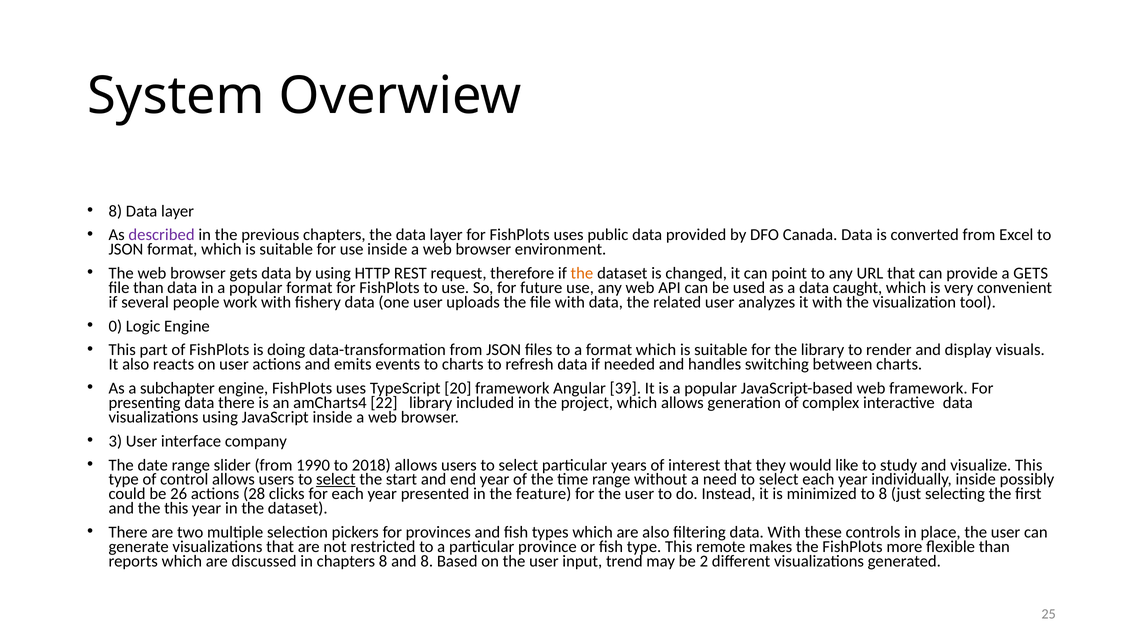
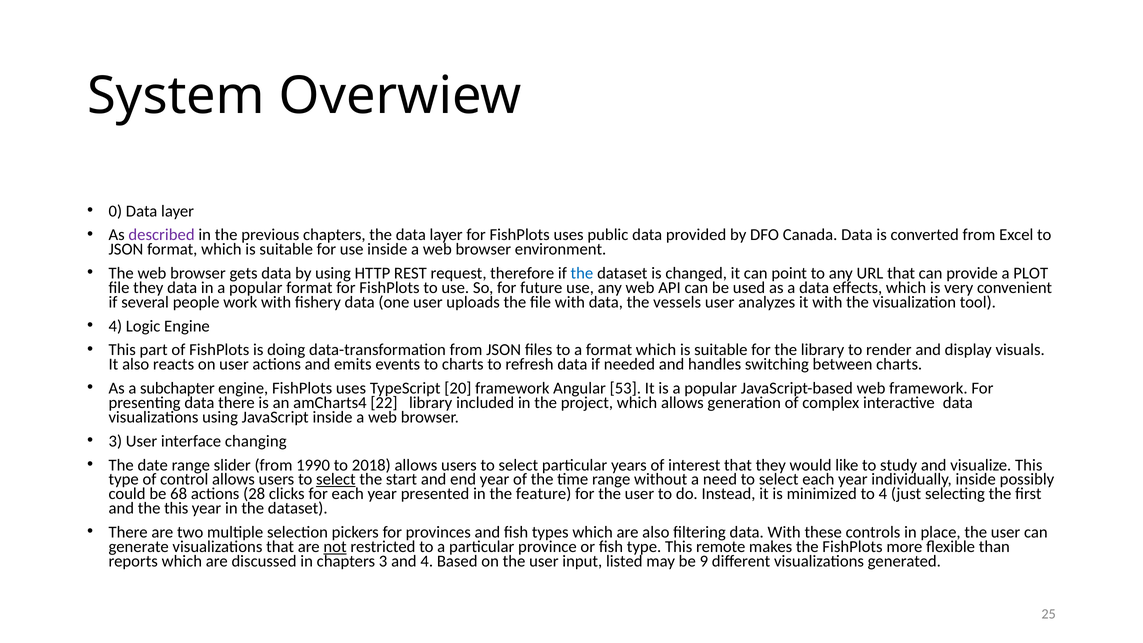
8 at (115, 211): 8 -> 0
the at (582, 273) colour: orange -> blue
a GETS: GETS -> PLOT
file than: than -> they
caught: caught -> effects
related: related -> vessels
0 at (115, 326): 0 -> 4
39: 39 -> 53
company: company -> changing
26: 26 -> 68
to 8: 8 -> 4
not underline: none -> present
chapters 8: 8 -> 3
and 8: 8 -> 4
trend: trend -> listed
2: 2 -> 9
